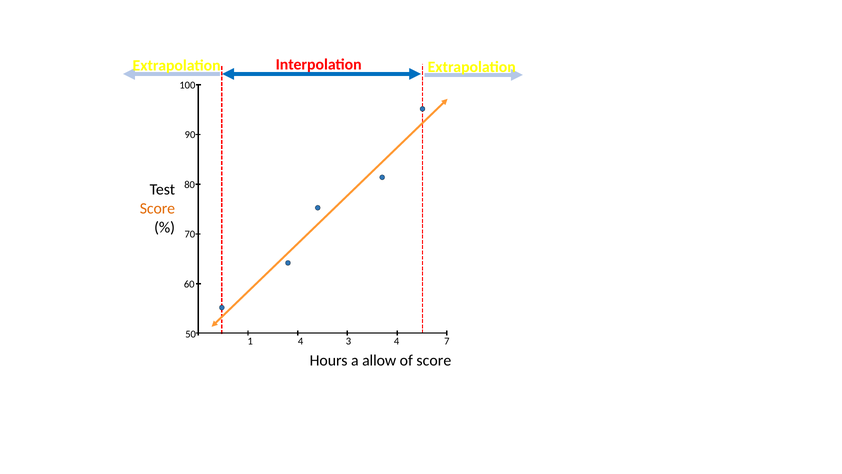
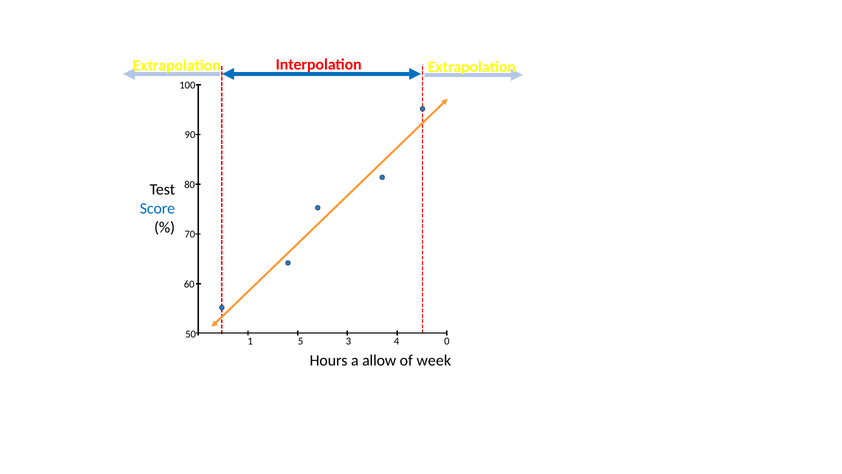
Score at (157, 209) colour: orange -> blue
1 4: 4 -> 5
7: 7 -> 0
of score: score -> week
